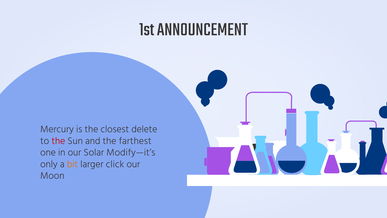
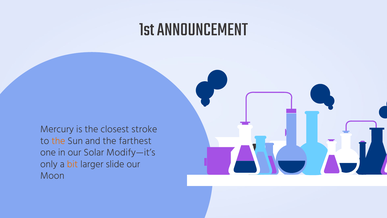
delete: delete -> stroke
the at (58, 141) colour: red -> orange
click: click -> slide
